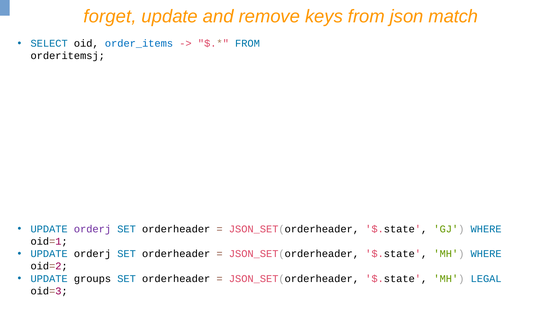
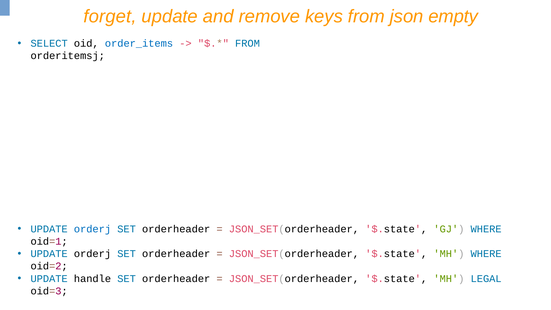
match: match -> empty
orderj at (92, 229) colour: purple -> blue
groups: groups -> handle
